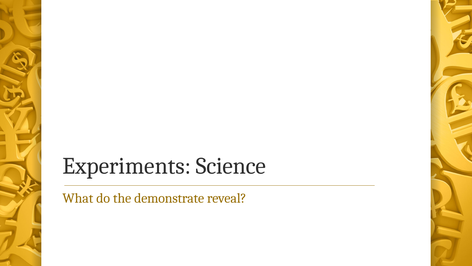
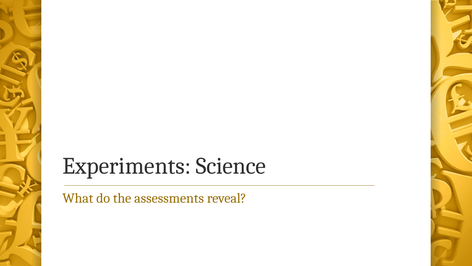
demonstrate: demonstrate -> assessments
